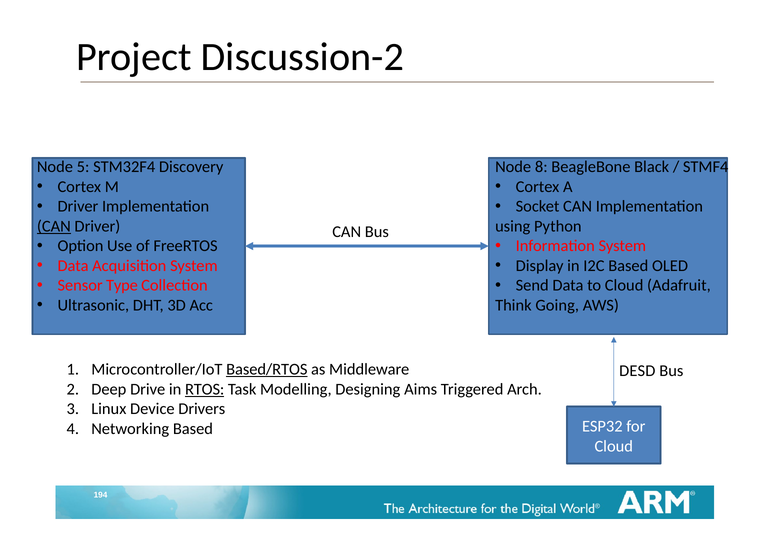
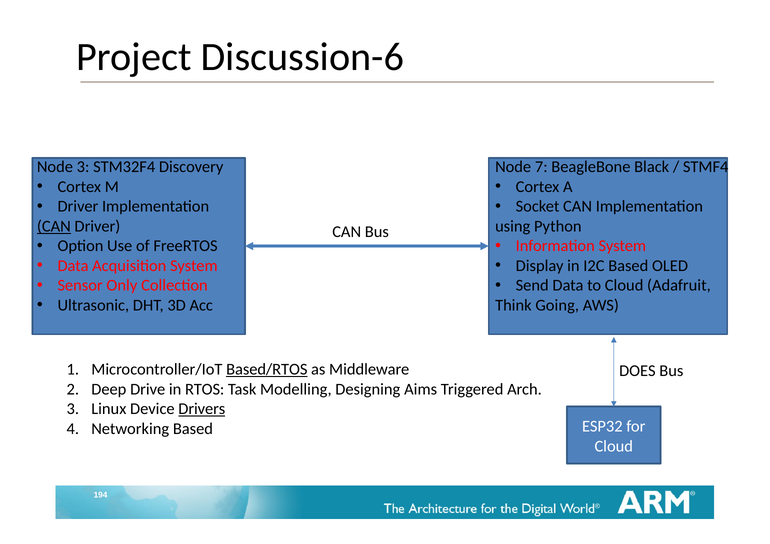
Discussion-2: Discussion-2 -> Discussion-6
Node 5: 5 -> 3
8: 8 -> 7
Type: Type -> Only
DESD: DESD -> DOES
RTOS underline: present -> none
Drivers underline: none -> present
